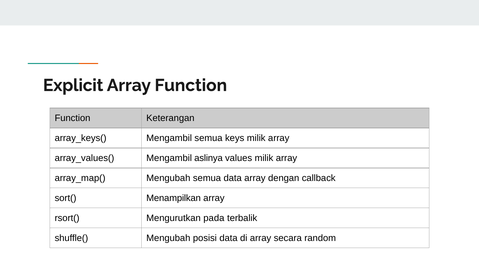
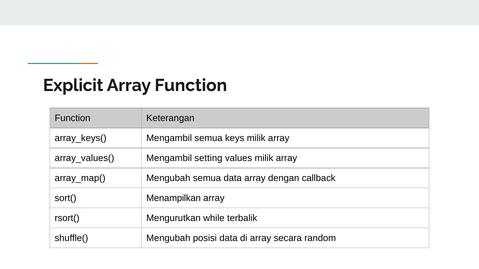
aslinya: aslinya -> setting
pada: pada -> while
